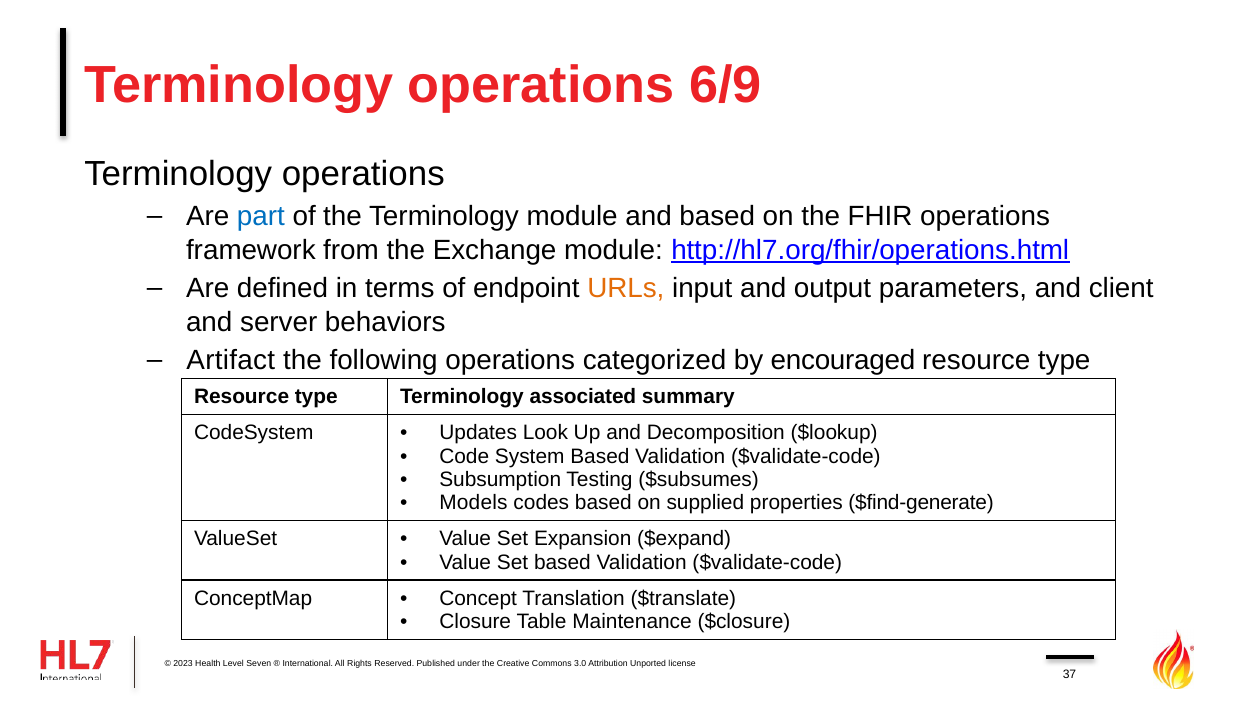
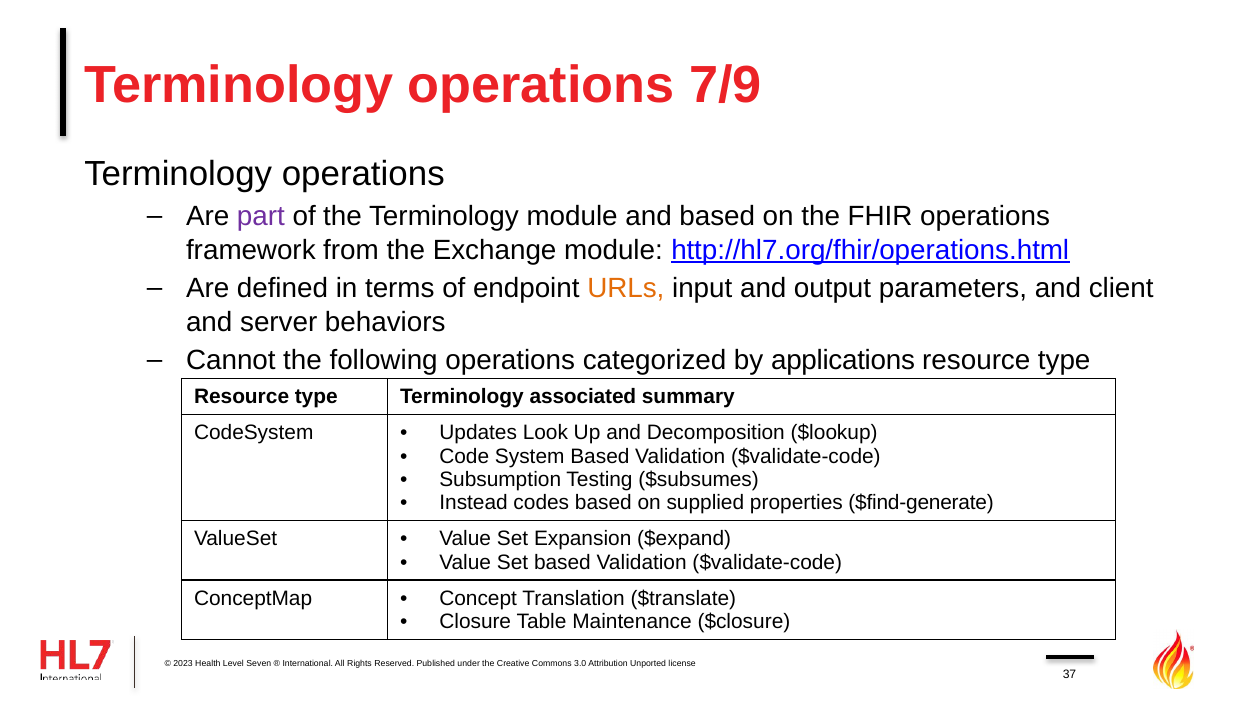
6/9: 6/9 -> 7/9
part colour: blue -> purple
Artifact: Artifact -> Cannot
encouraged: encouraged -> applications
Models: Models -> Instead
